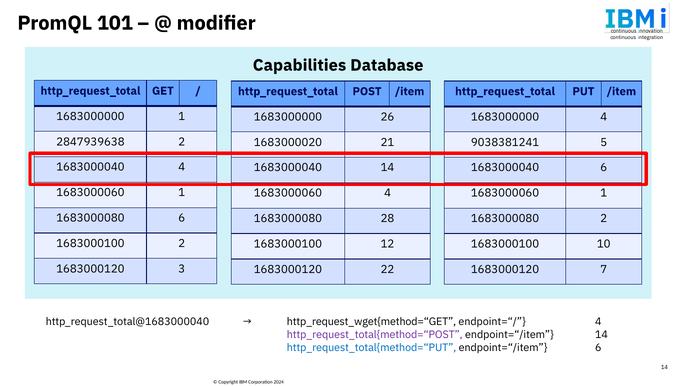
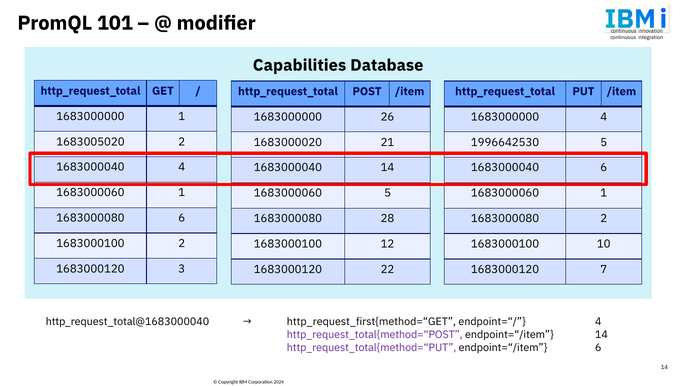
2847939638: 2847939638 -> 1683005020
9038381241: 9038381241 -> 1996642530
1683000060 4: 4 -> 5
http_request_wget{method=“GET: http_request_wget{method=“GET -> http_request_first{method=“GET
http_request_total{method=“PUT colour: blue -> purple
